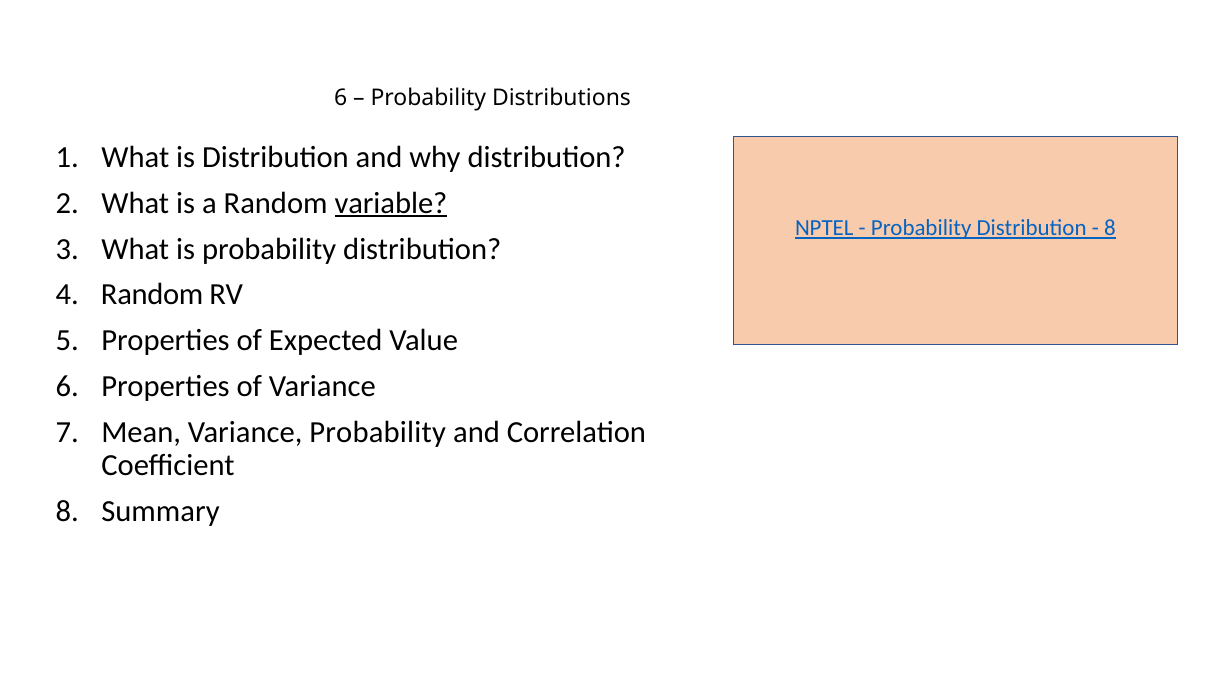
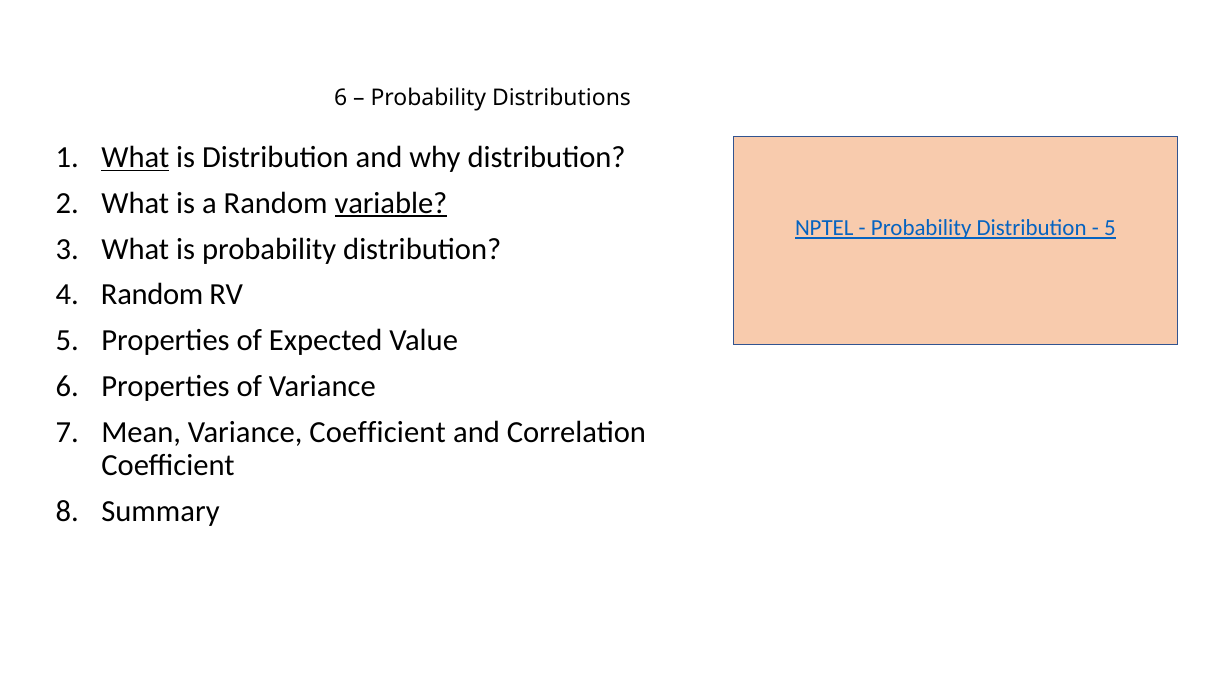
What at (135, 157) underline: none -> present
8 at (1110, 228): 8 -> 5
Variance Probability: Probability -> Coefficient
